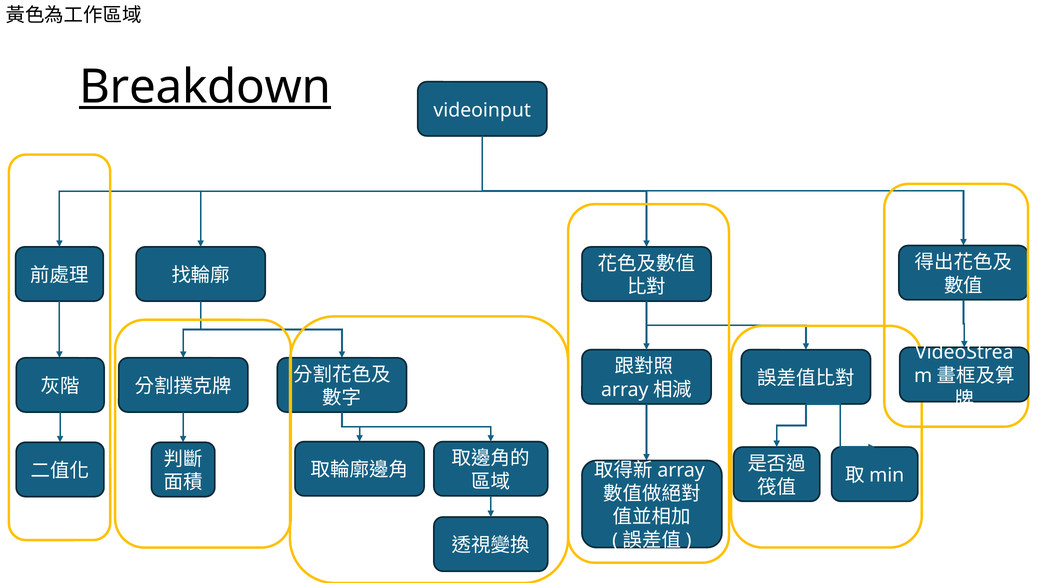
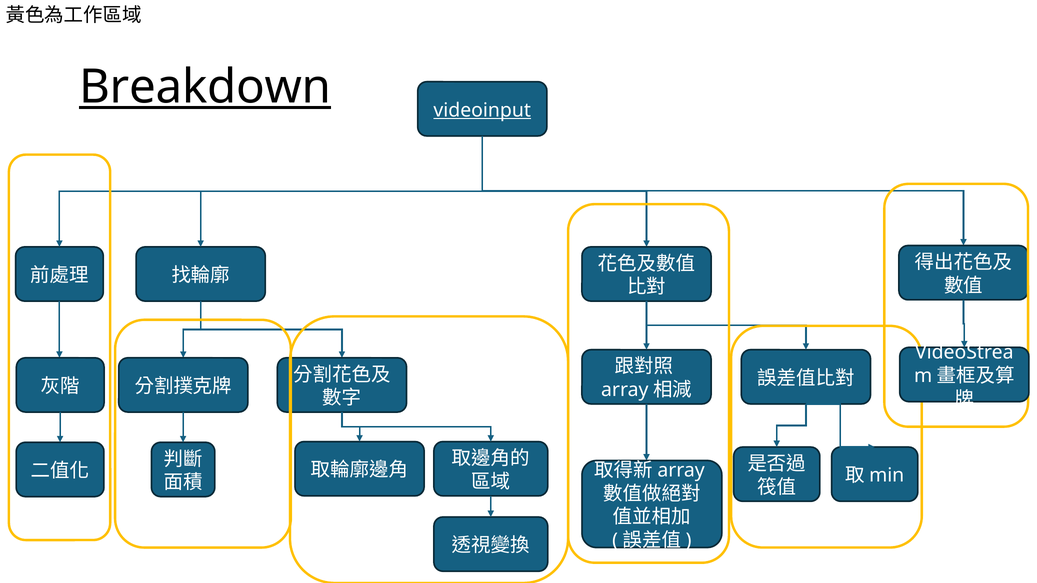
videoinput underline: none -> present
